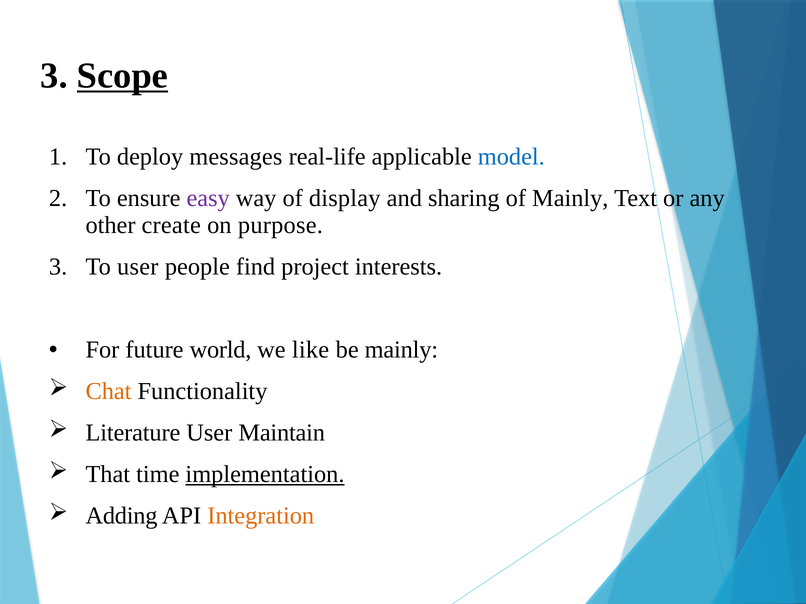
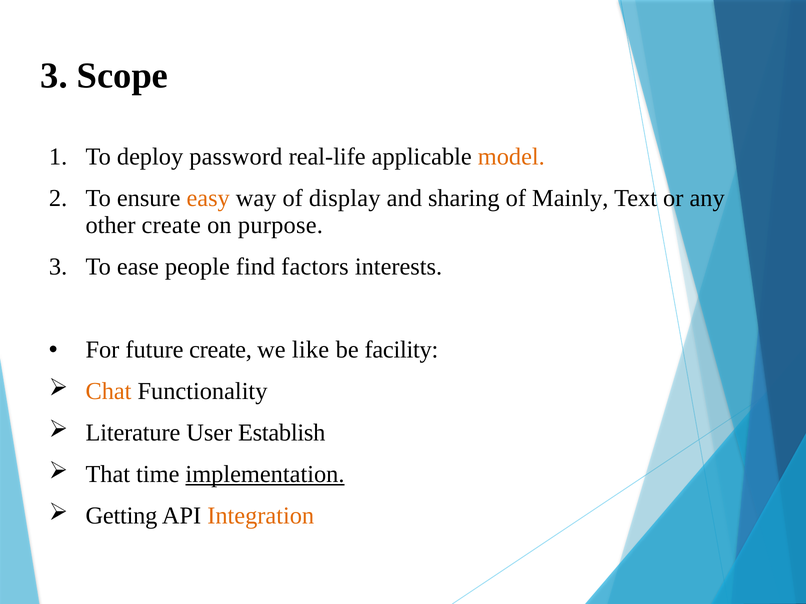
Scope underline: present -> none
messages: messages -> password
model colour: blue -> orange
easy colour: purple -> orange
To user: user -> ease
project: project -> factors
future world: world -> create
be mainly: mainly -> facility
Maintain: Maintain -> Establish
Adding: Adding -> Getting
